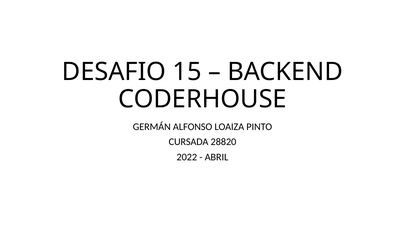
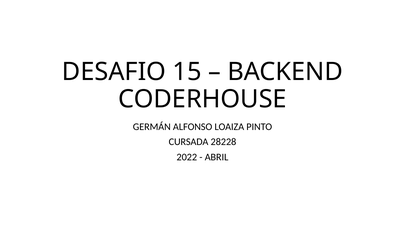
28820: 28820 -> 28228
